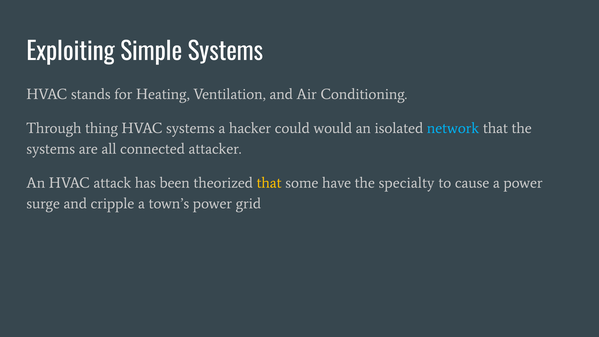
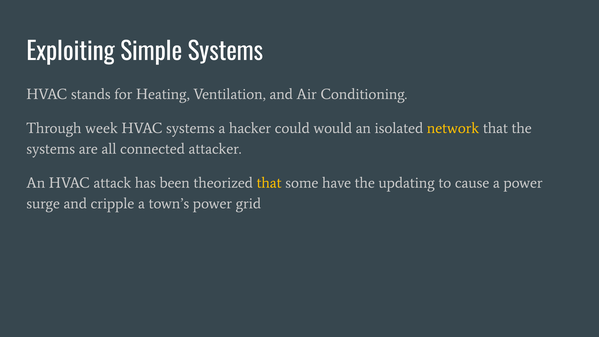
thing: thing -> week
network colour: light blue -> yellow
specialty: specialty -> updating
